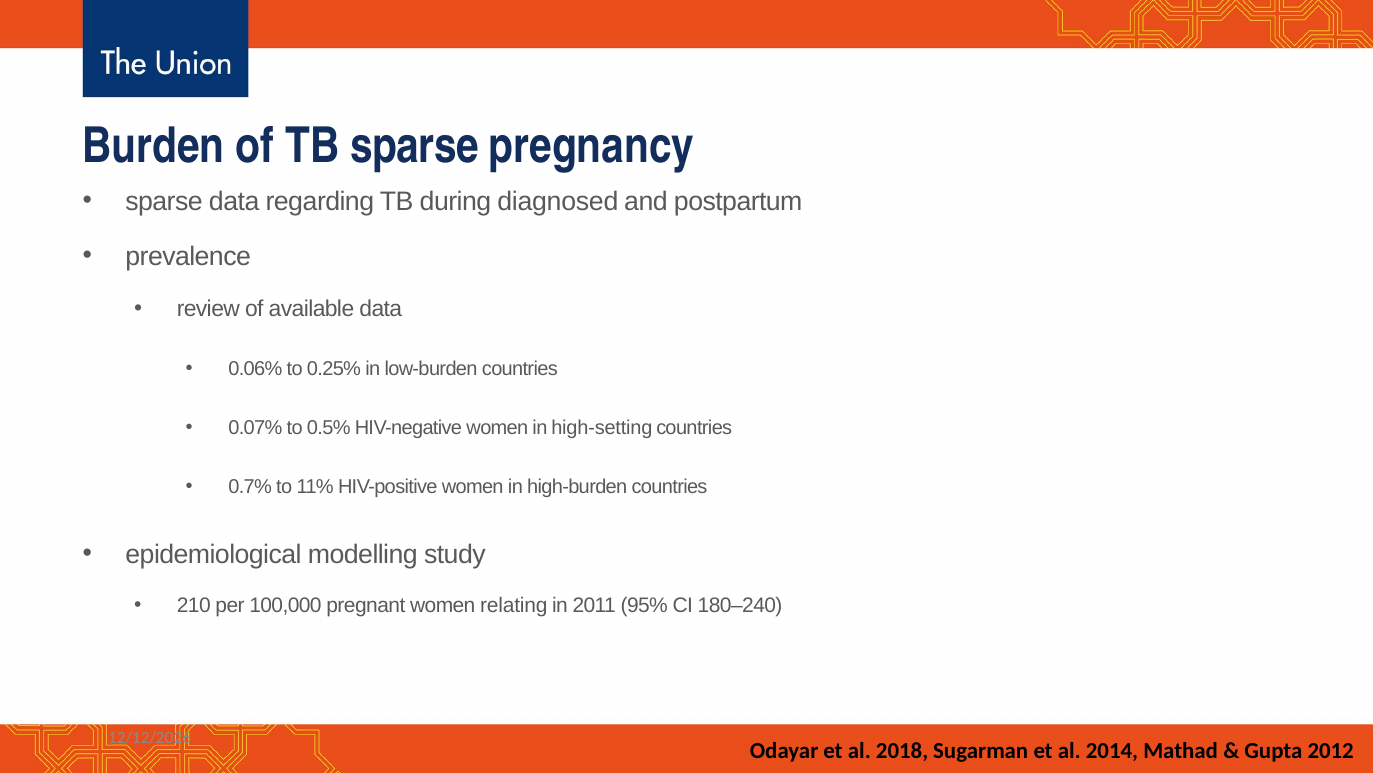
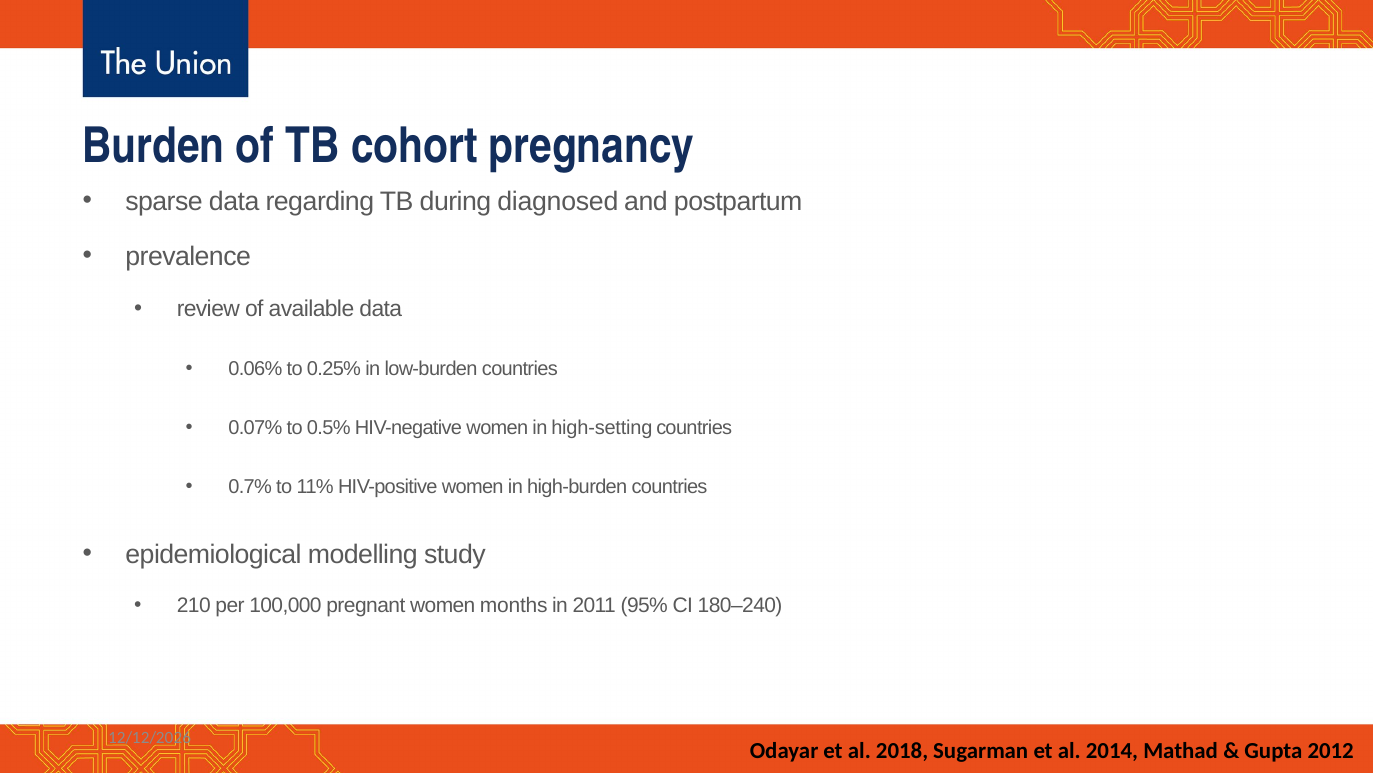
TB sparse: sparse -> cohort
relating: relating -> months
